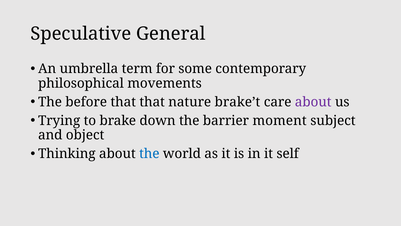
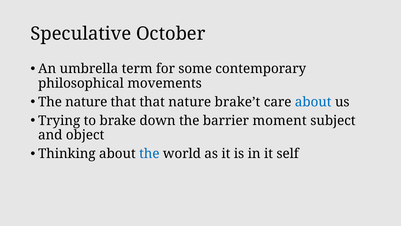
General: General -> October
The before: before -> nature
about at (313, 102) colour: purple -> blue
